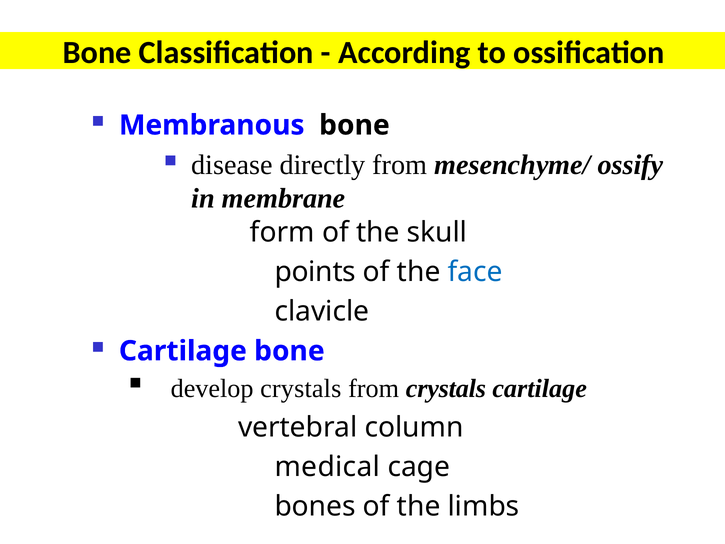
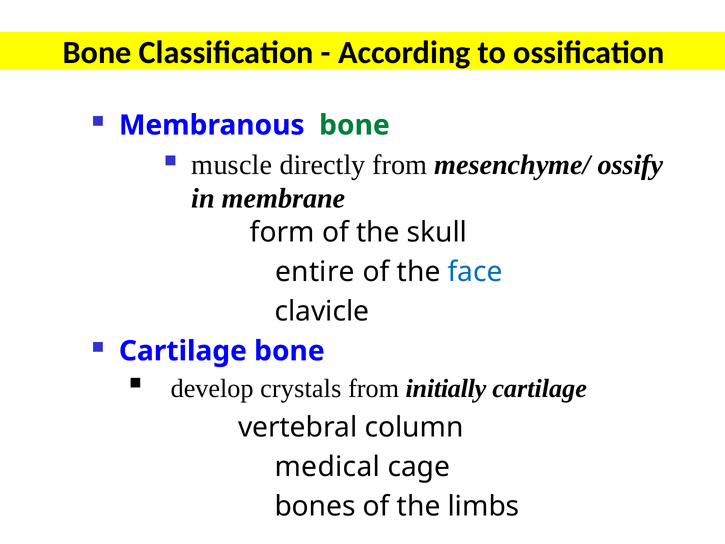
bone at (354, 125) colour: black -> green
disease: disease -> muscle
points: points -> entire
from crystals: crystals -> initially
